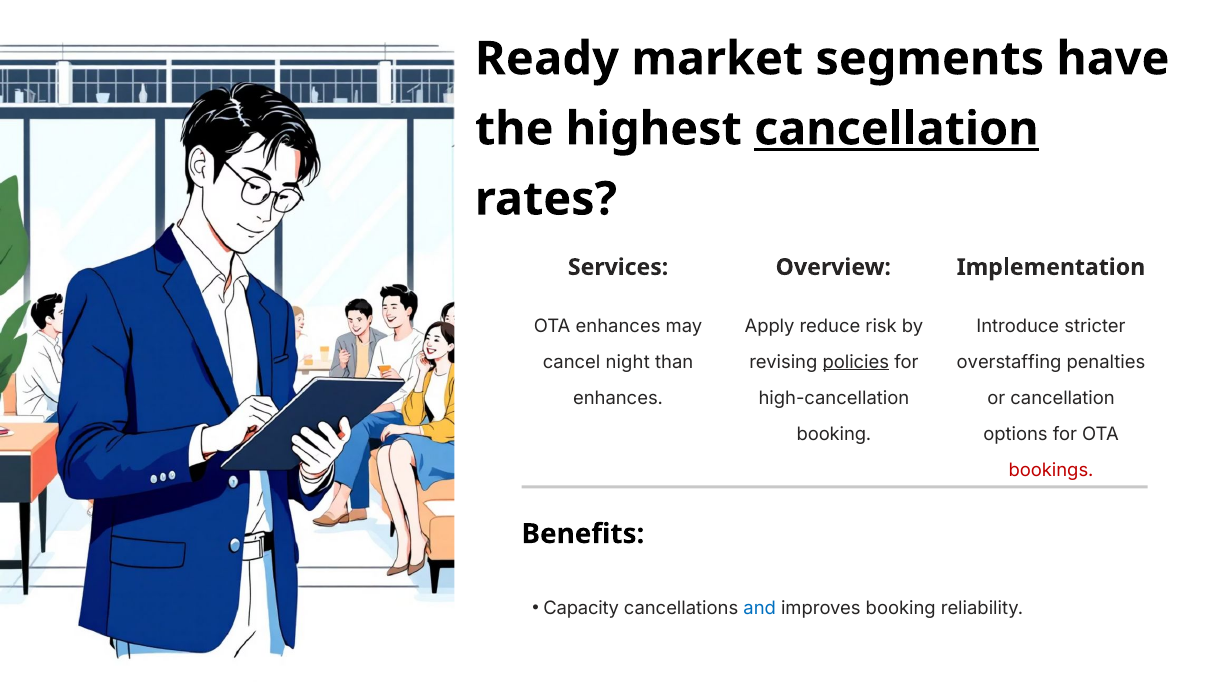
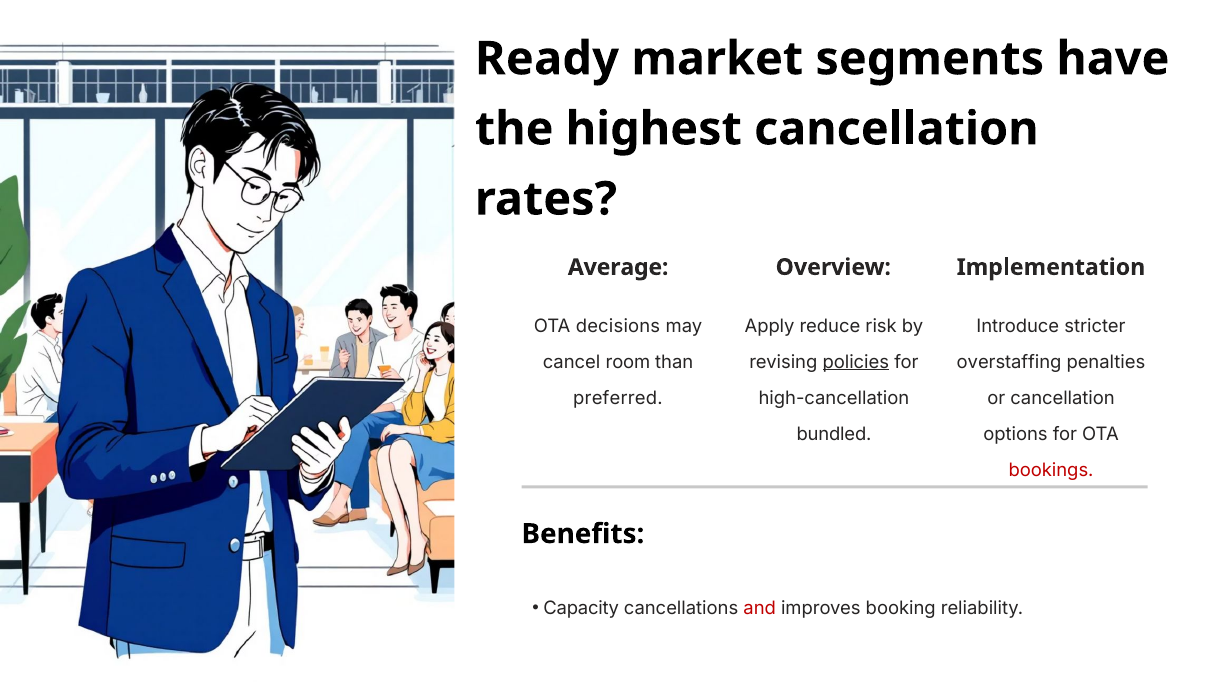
cancellation at (896, 129) underline: present -> none
Services: Services -> Average
OTA enhances: enhances -> decisions
night: night -> room
enhances at (618, 398): enhances -> preferred
booking at (834, 434): booking -> bundled
and colour: blue -> red
